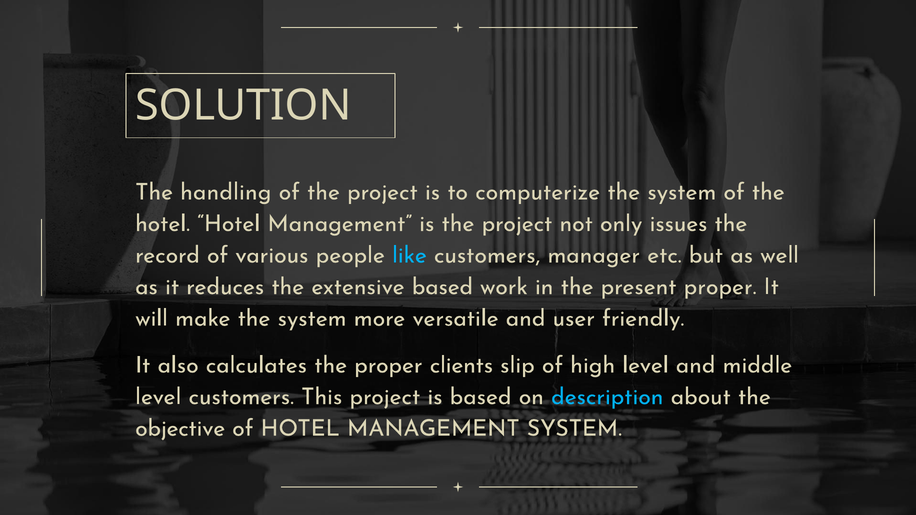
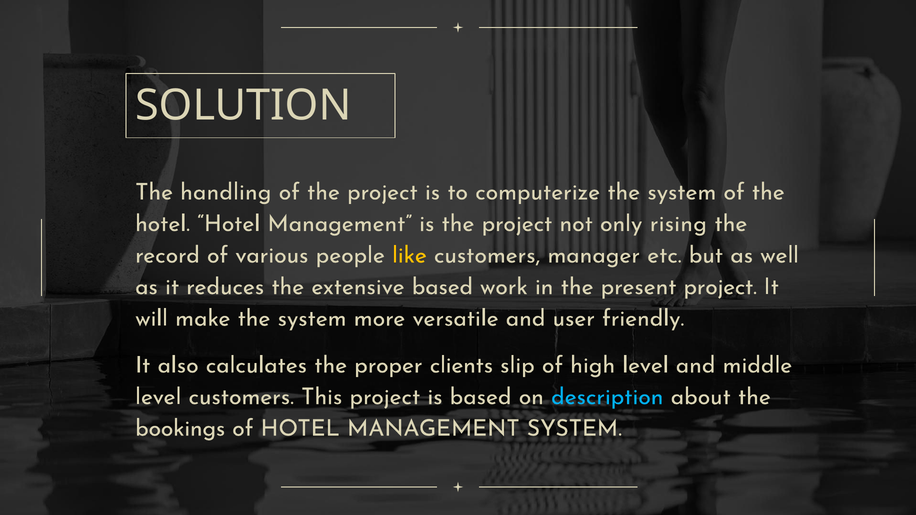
issues: issues -> rising
like colour: light blue -> yellow
present proper: proper -> project
objective: objective -> bookings
